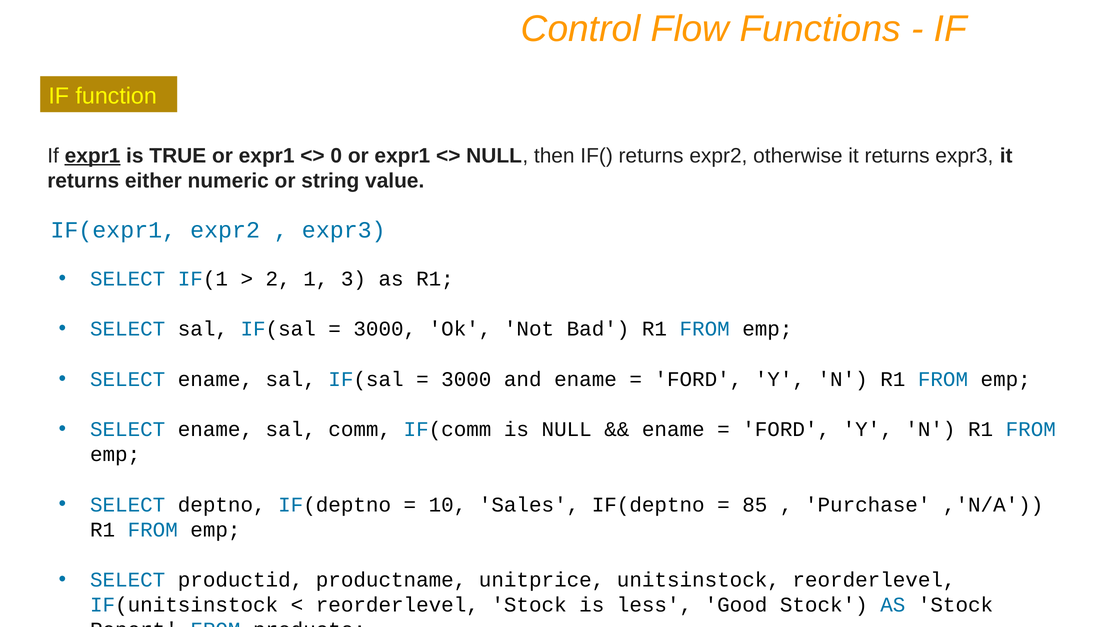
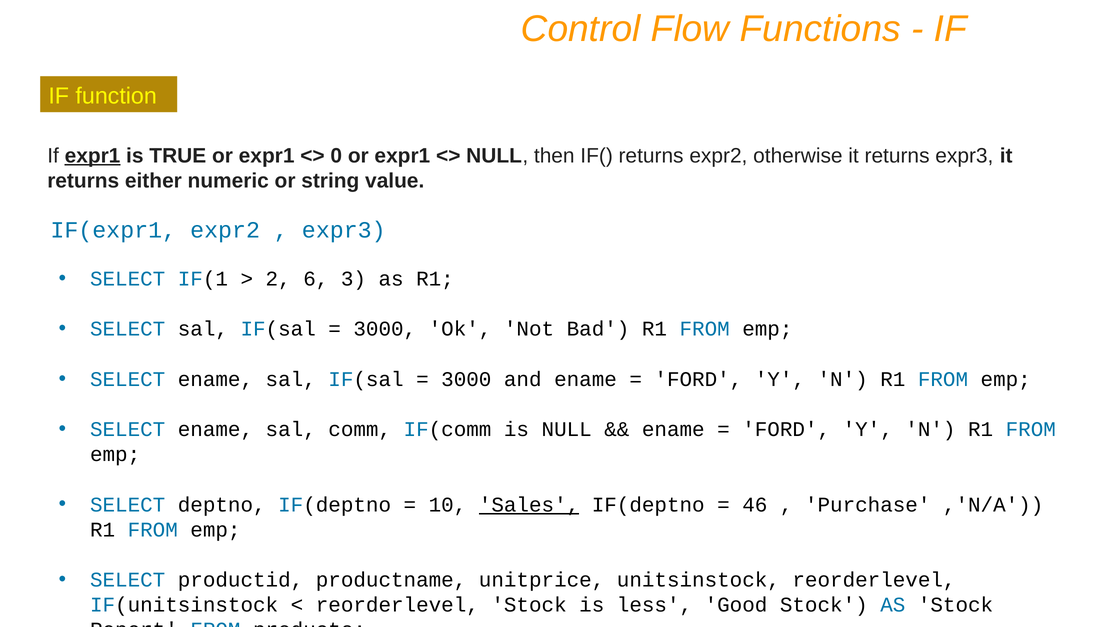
1: 1 -> 6
Sales underline: none -> present
85: 85 -> 46
